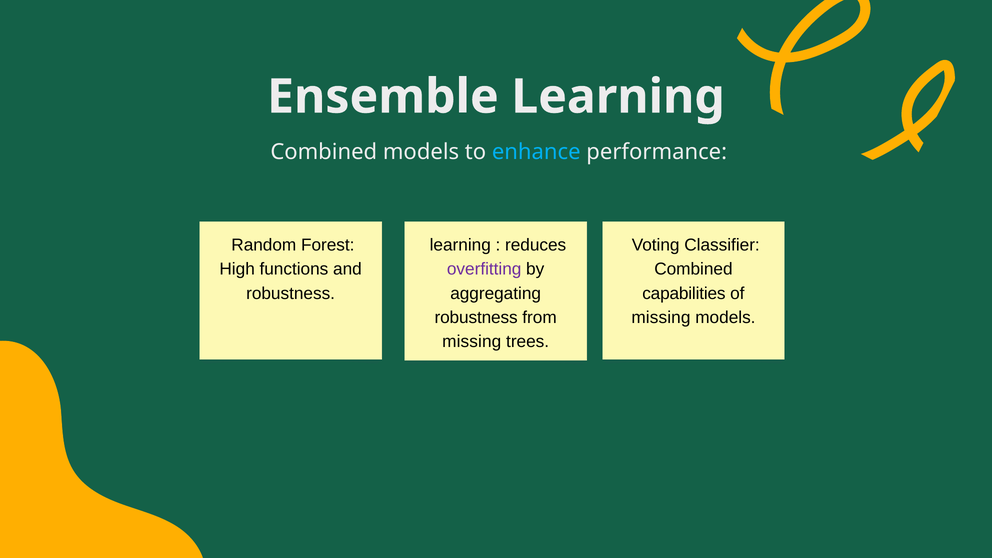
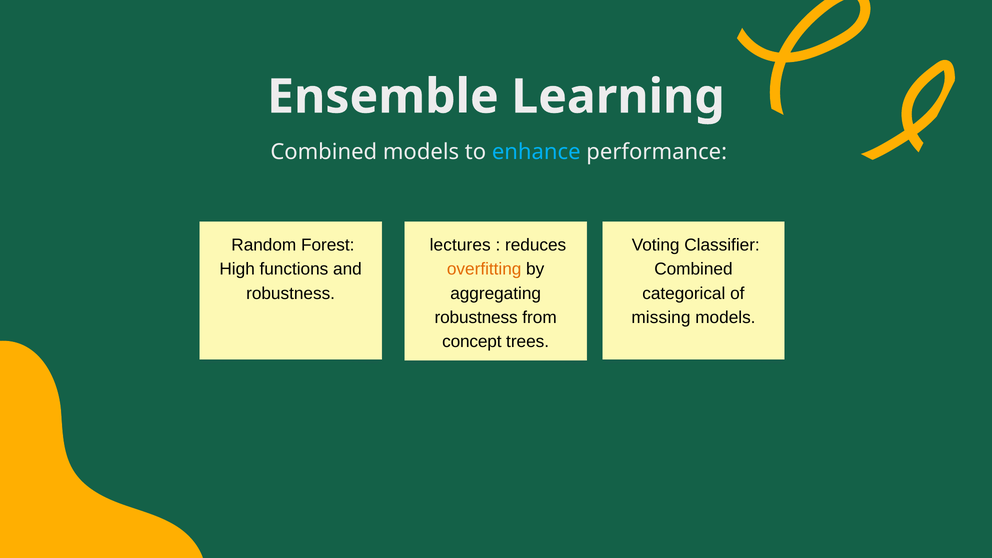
learning at (460, 245): learning -> lectures
overfitting colour: purple -> orange
capabilities: capabilities -> categorical
missing at (472, 342): missing -> concept
